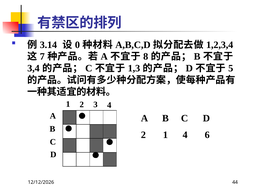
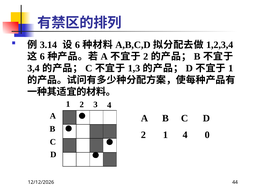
0 at (77, 45): 0 -> 6
7 at (42, 57): 7 -> 6
8 at (146, 57): 8 -> 2
5 at (231, 69): 5 -> 1
6: 6 -> 0
